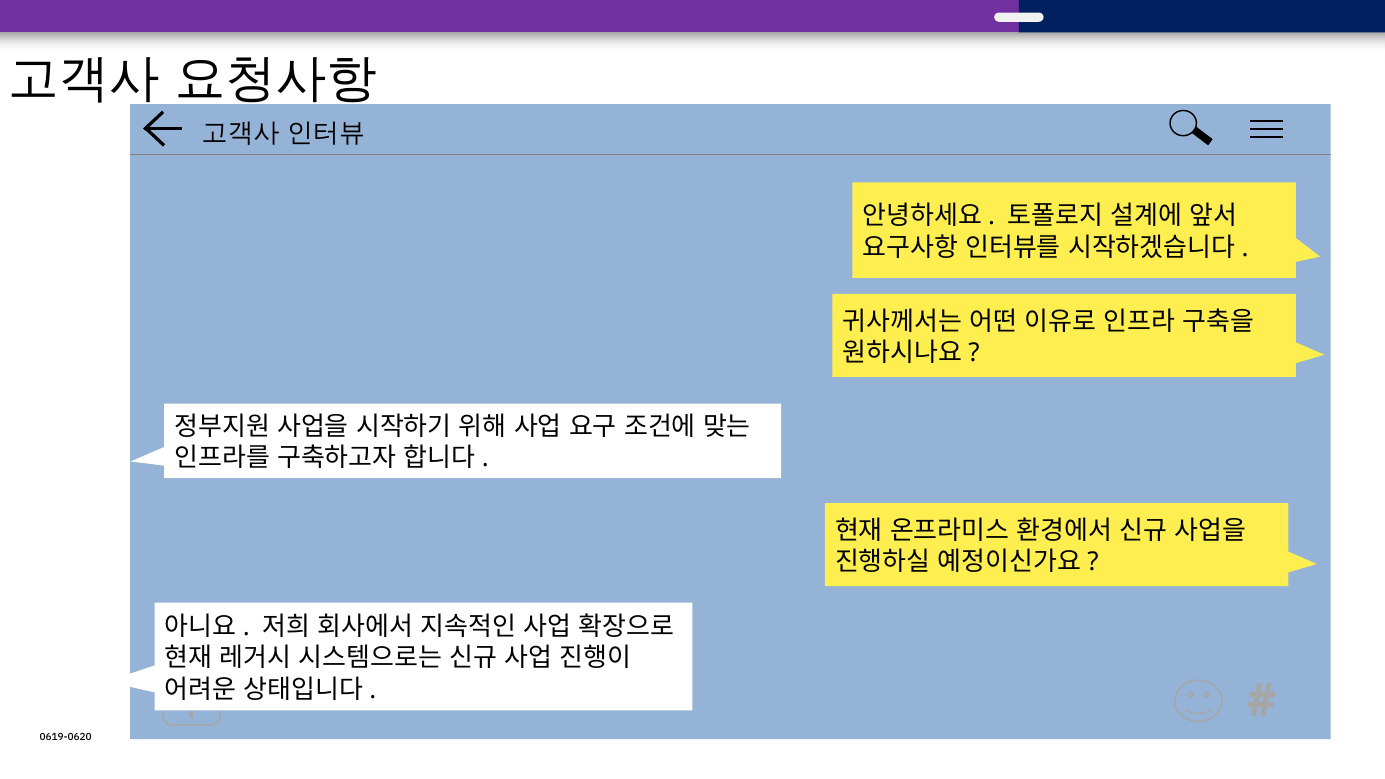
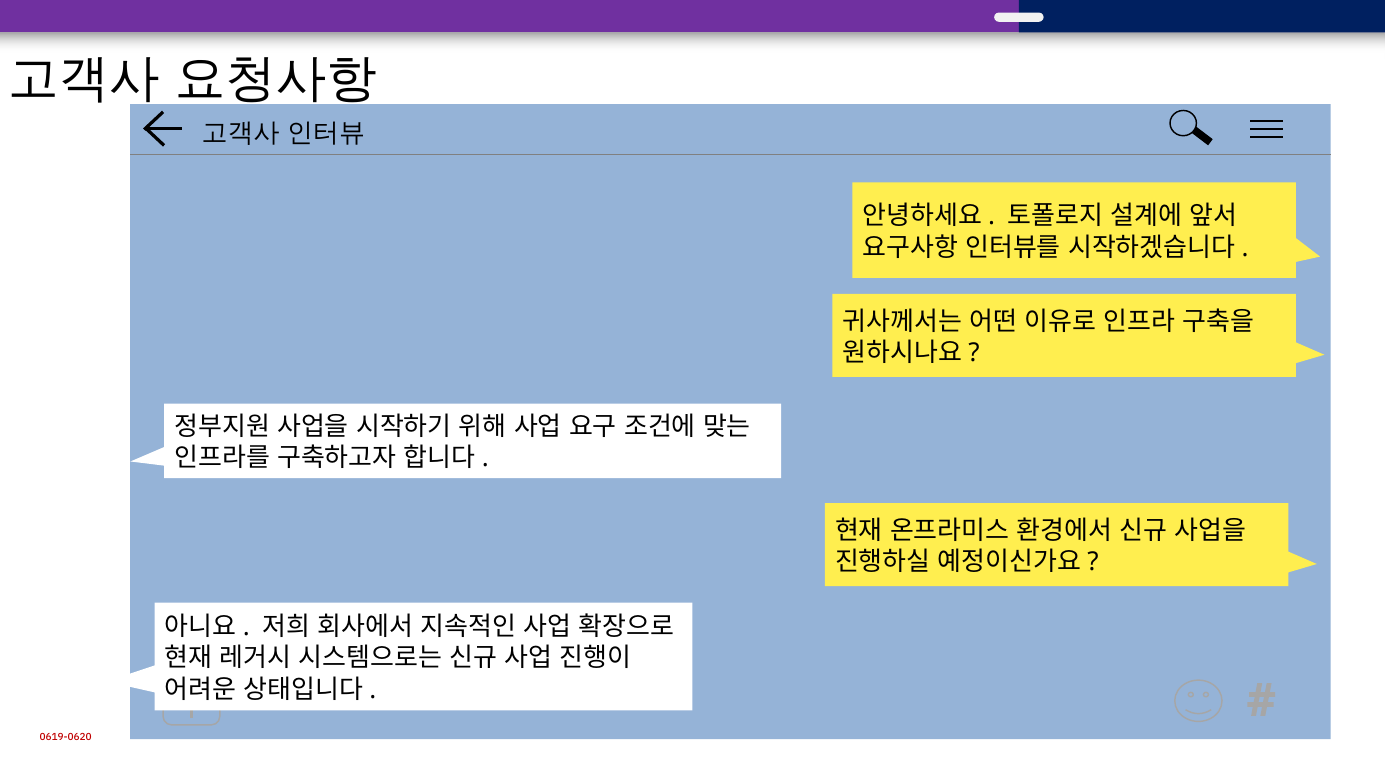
0619-0620 colour: black -> red
